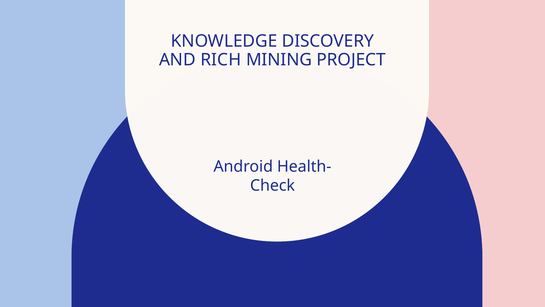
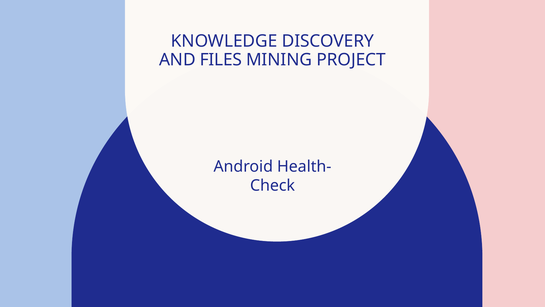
RICH: RICH -> FILES
